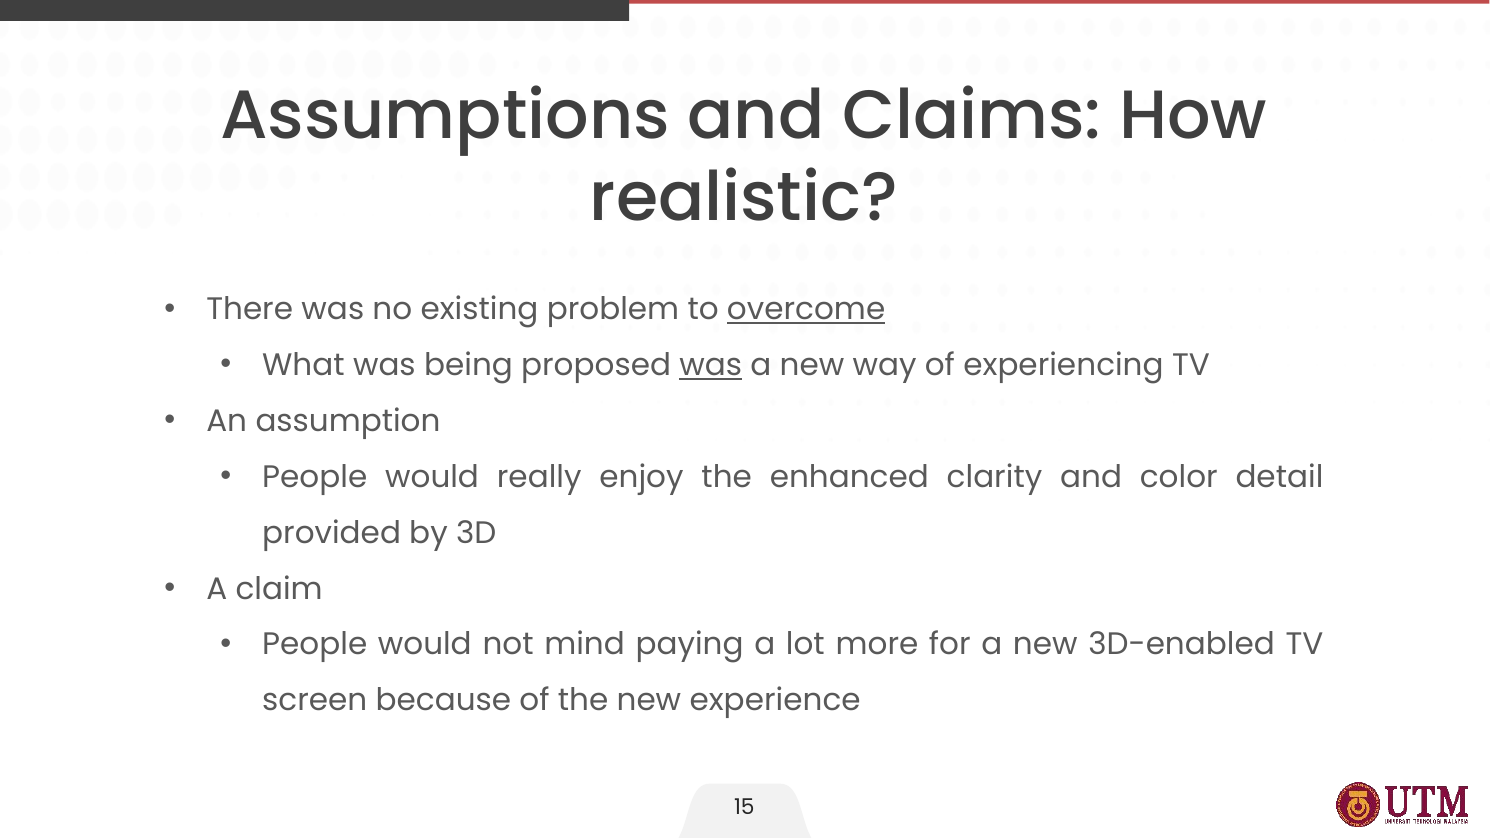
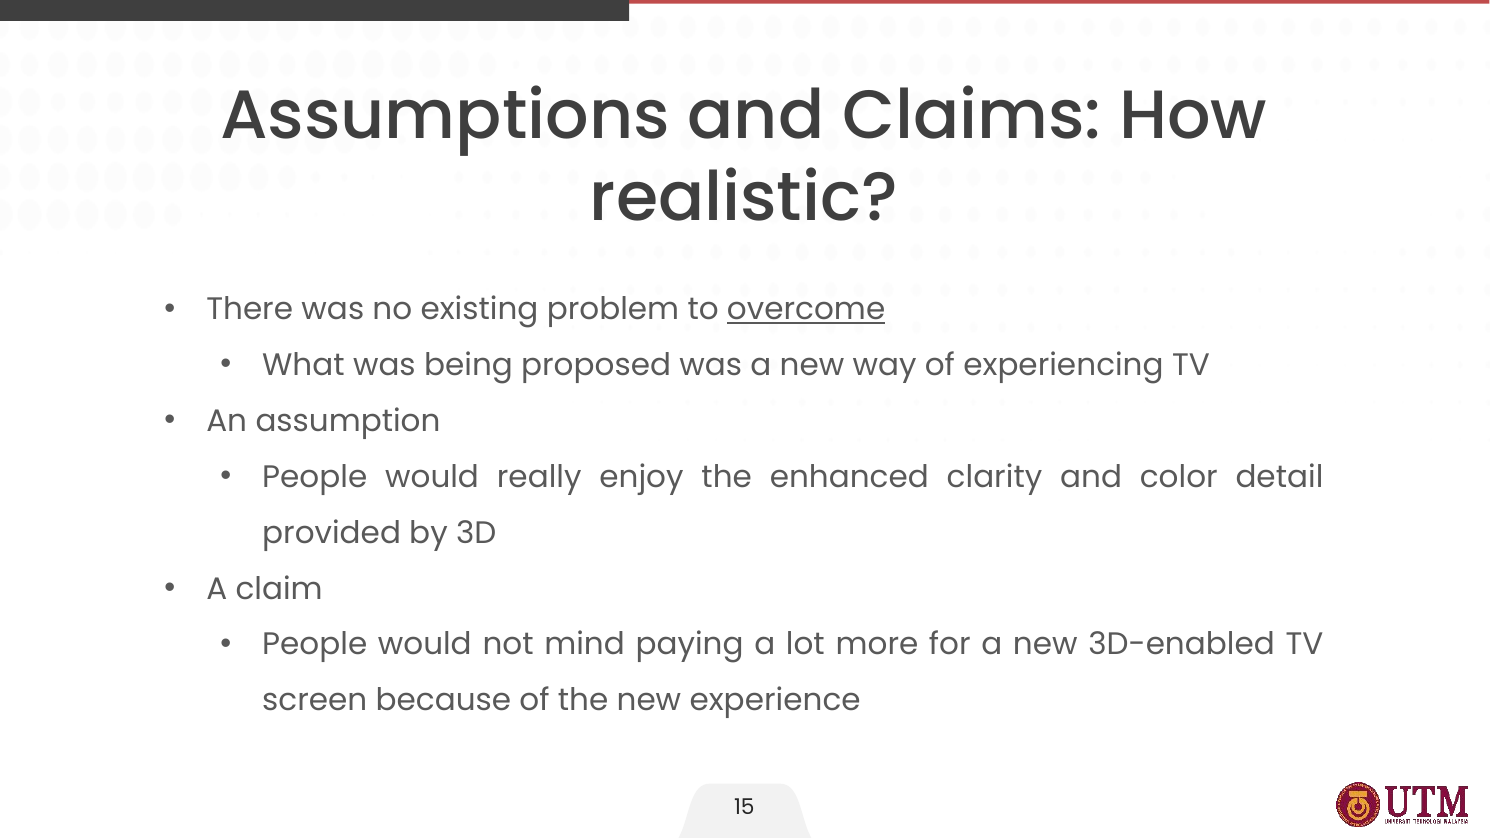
was at (711, 365) underline: present -> none
